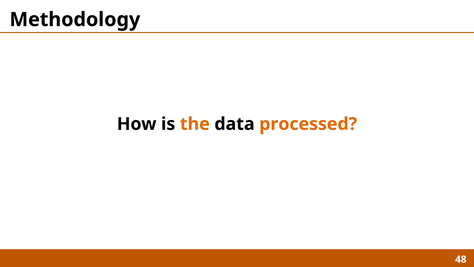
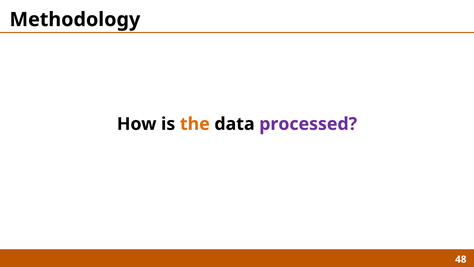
processed colour: orange -> purple
